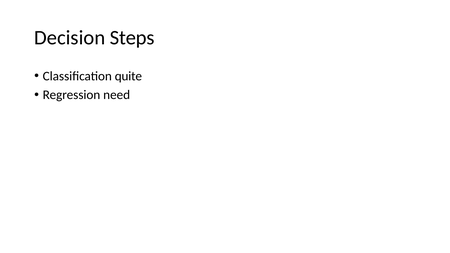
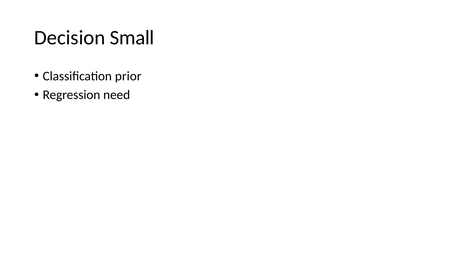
Steps: Steps -> Small
quite: quite -> prior
